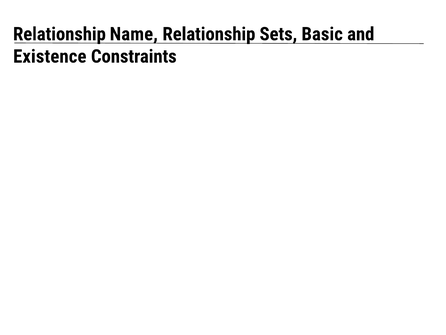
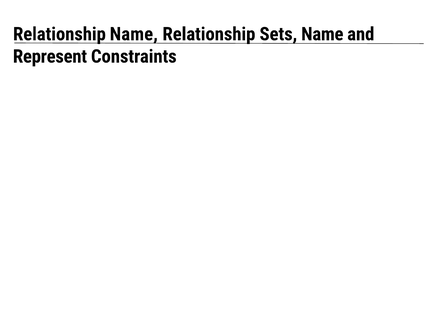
Sets Basic: Basic -> Name
Existence: Existence -> Represent
